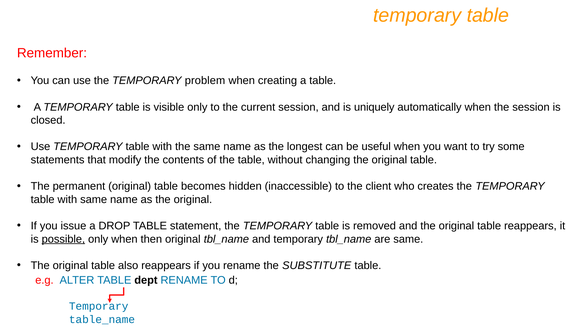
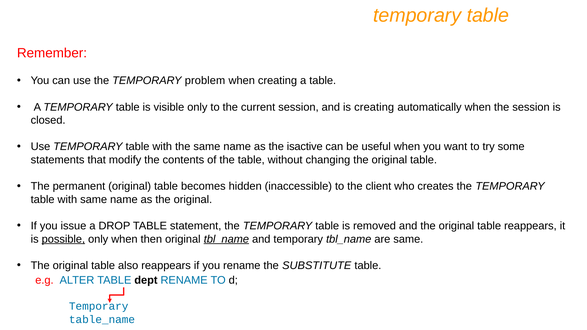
is uniquely: uniquely -> creating
longest: longest -> isactive
tbl_name at (226, 239) underline: none -> present
